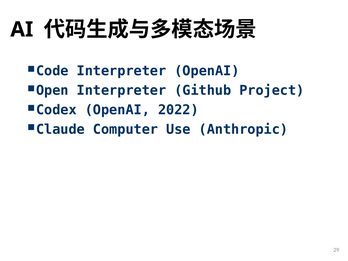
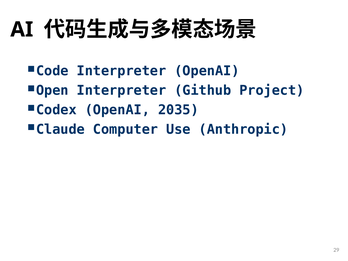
2022: 2022 -> 2035
